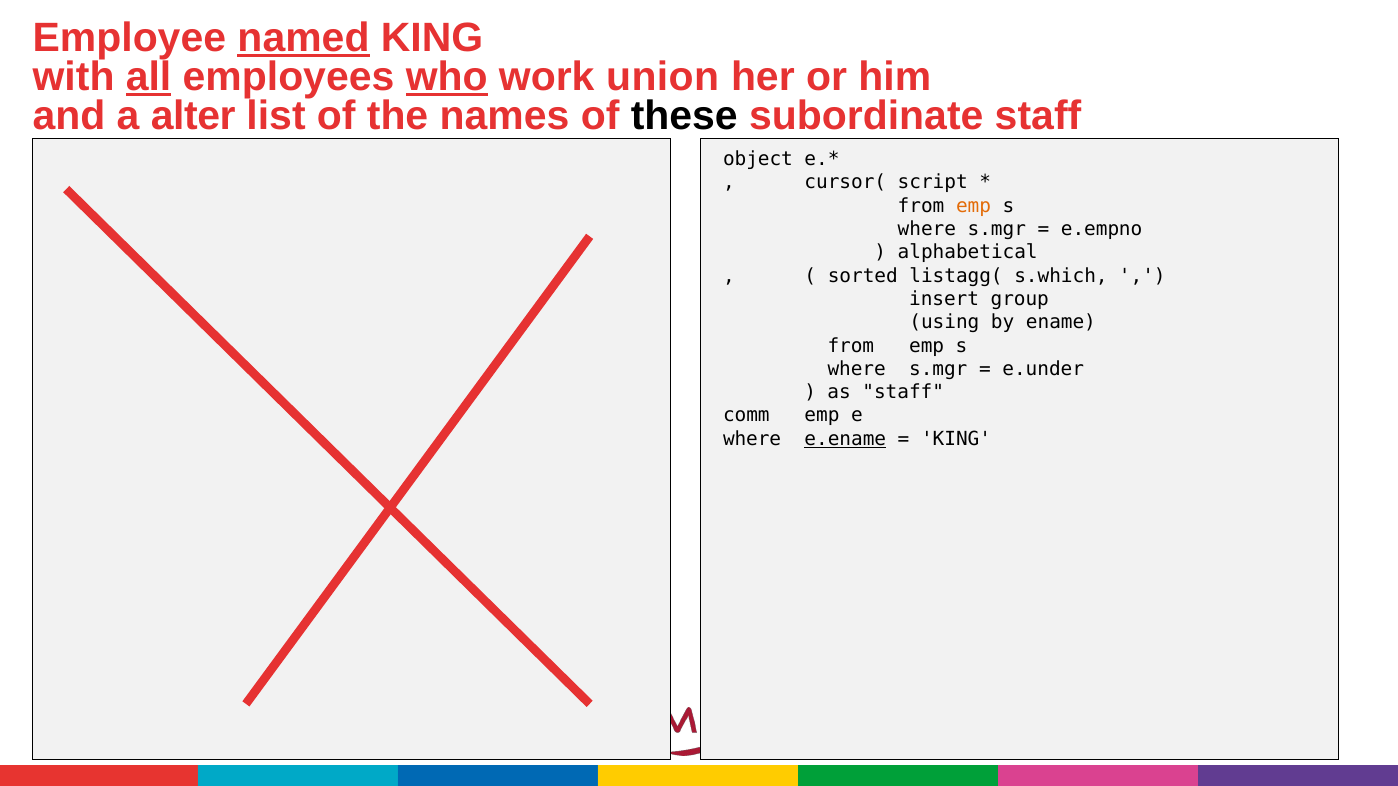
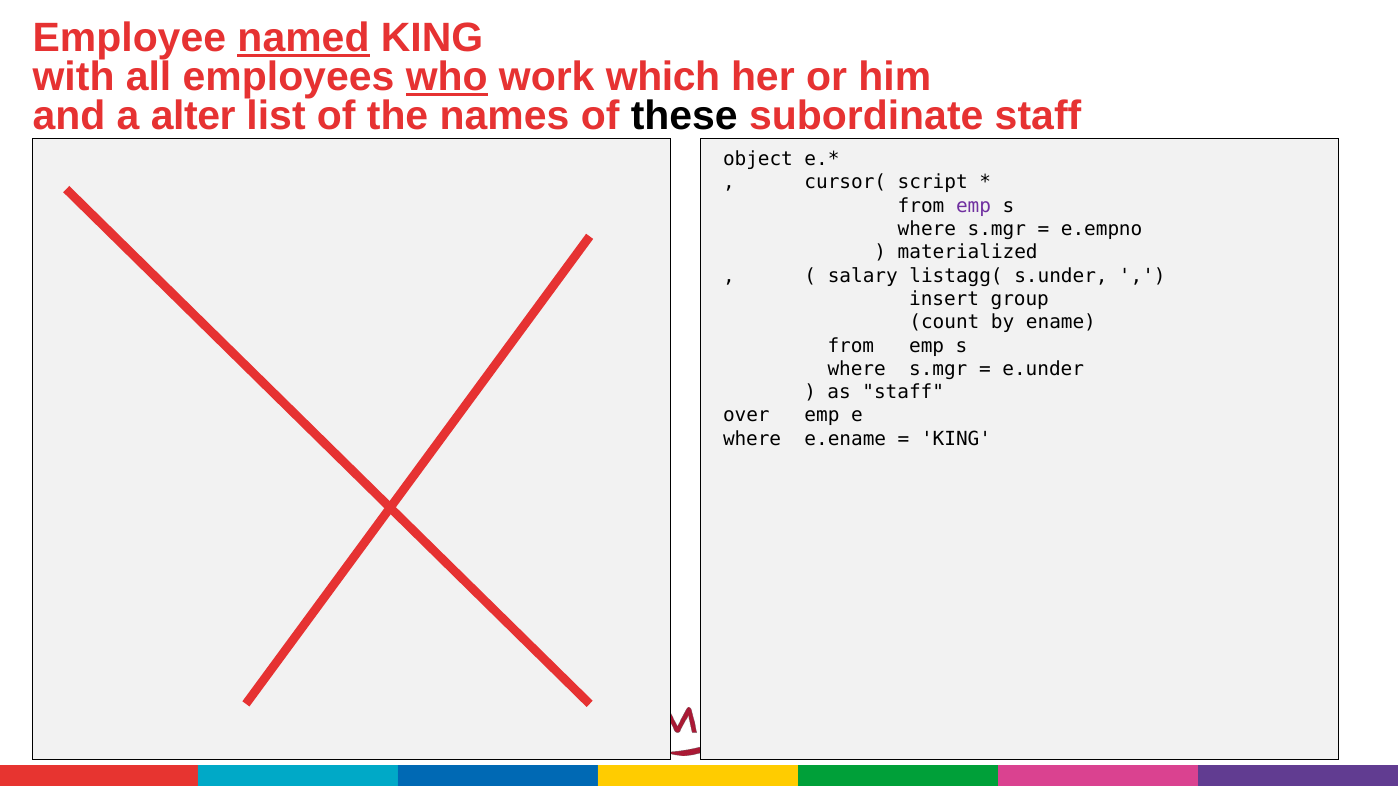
all underline: present -> none
union: union -> which
emp at (974, 206) colour: orange -> purple
alphabetical: alphabetical -> materialized
sorted: sorted -> salary
s.which: s.which -> s.under
using: using -> count
comm: comm -> over
e.ename underline: present -> none
